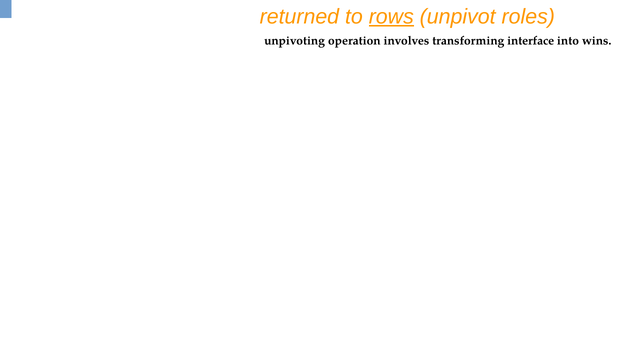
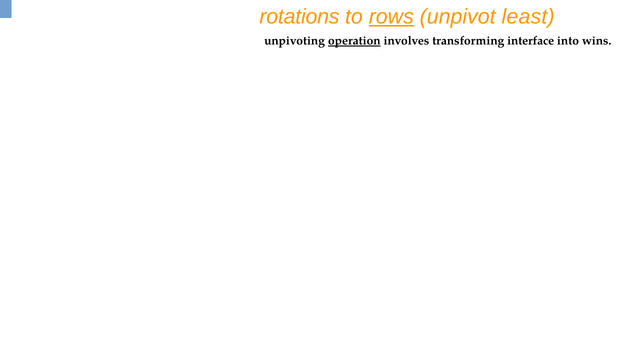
returned: returned -> rotations
roles: roles -> least
operation underline: none -> present
